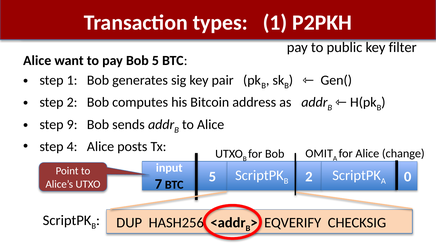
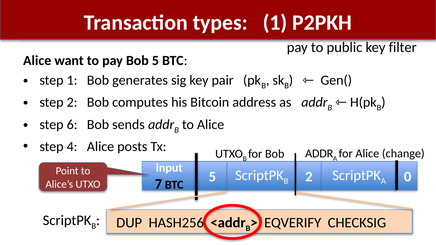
9: 9 -> 6
OMIT at (319, 154): OMIT -> ADDR
